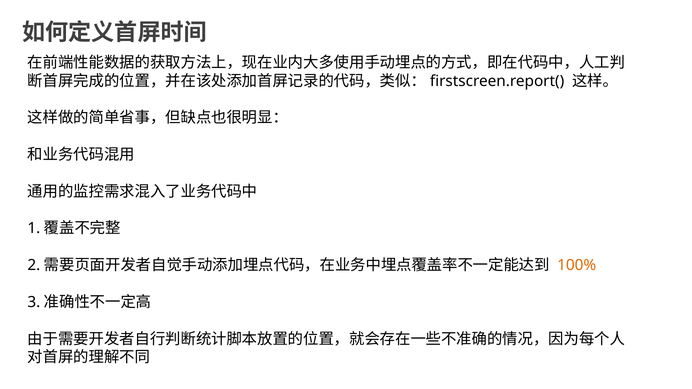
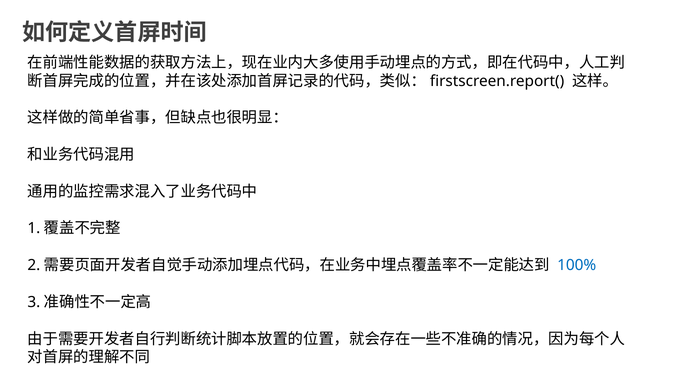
100% colour: orange -> blue
